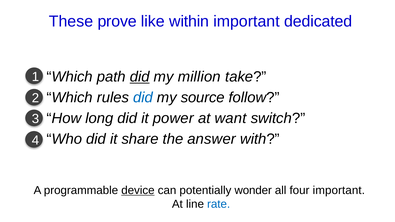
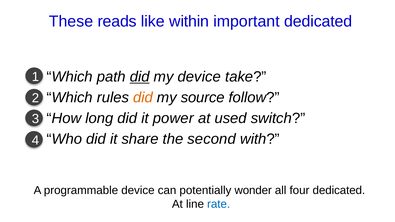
prove: prove -> reads
my million: million -> device
did at (143, 98) colour: blue -> orange
want: want -> used
answer: answer -> second
device at (138, 190) underline: present -> none
four important: important -> dedicated
